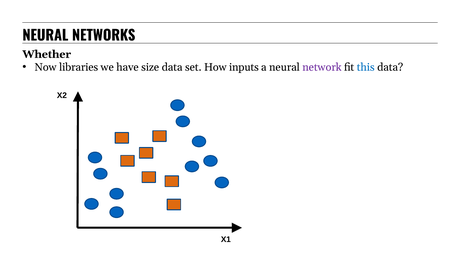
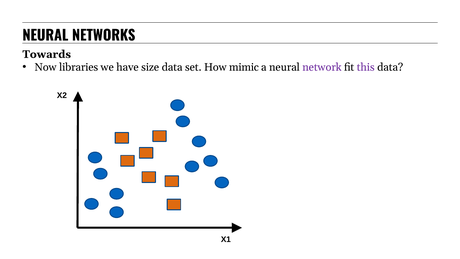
Whether: Whether -> Towards
inputs: inputs -> mimic
this colour: blue -> purple
